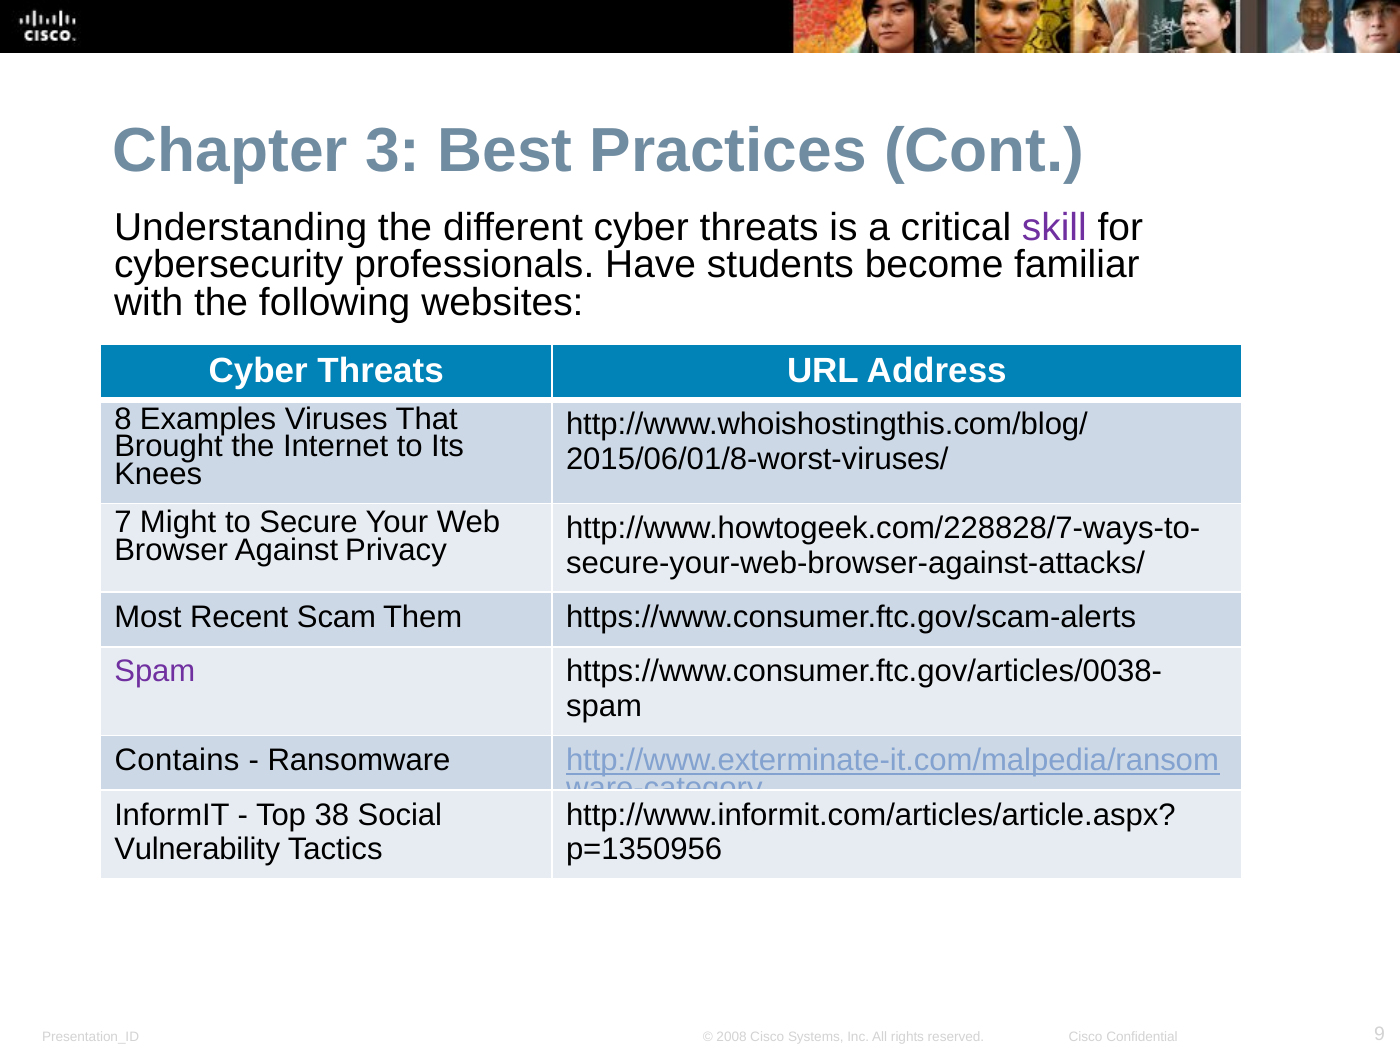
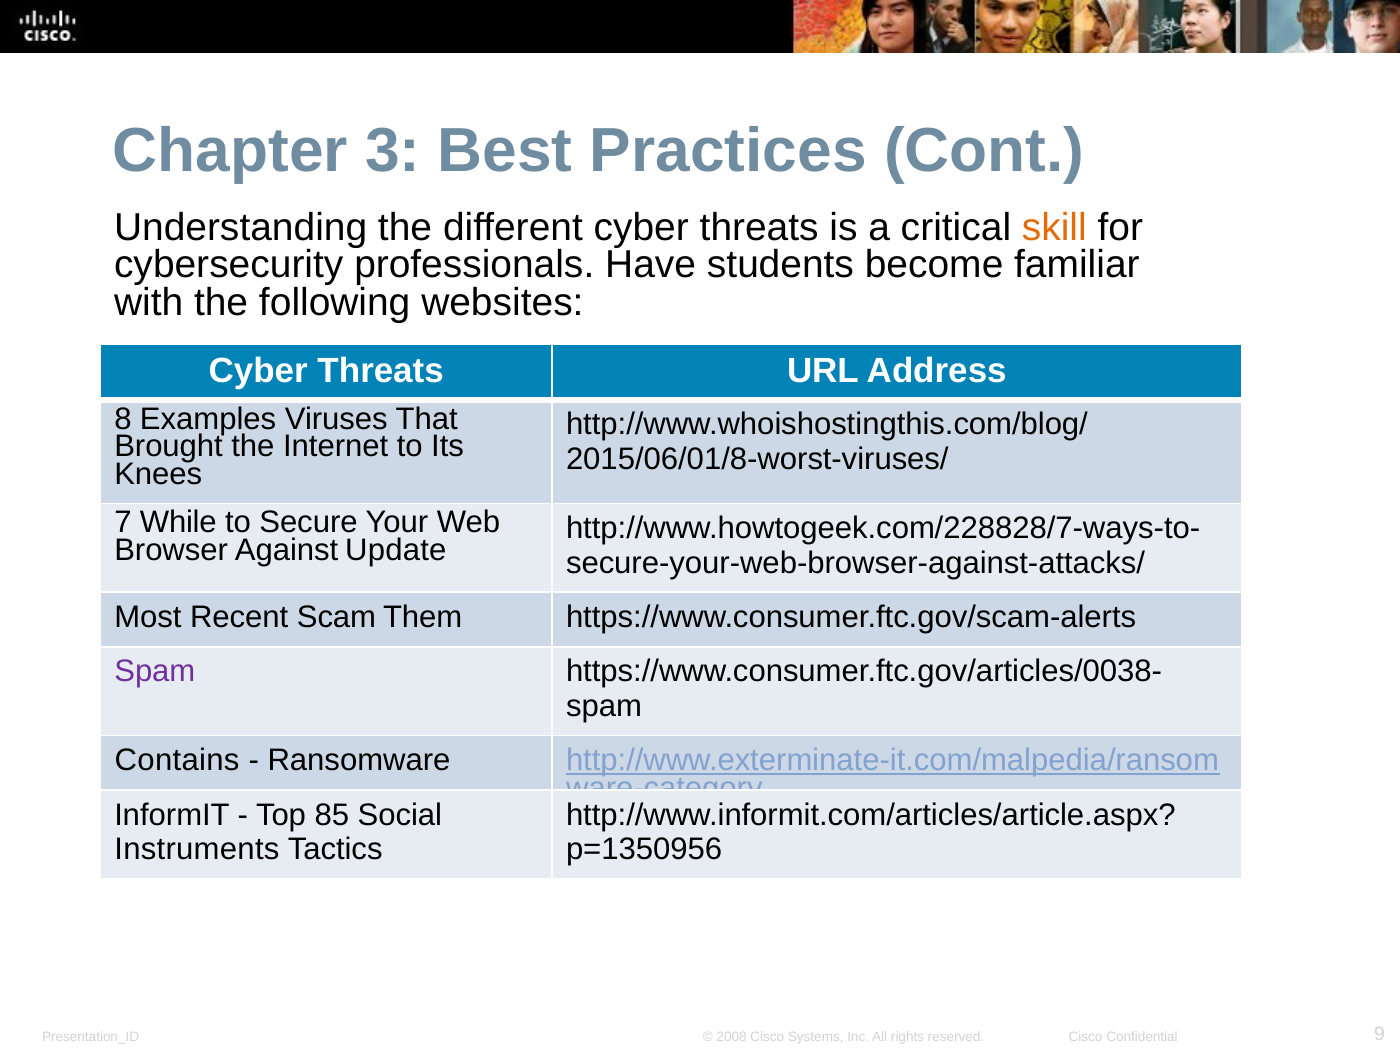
skill colour: purple -> orange
Might: Might -> While
Privacy: Privacy -> Update
38: 38 -> 85
Vulnerability: Vulnerability -> Instruments
